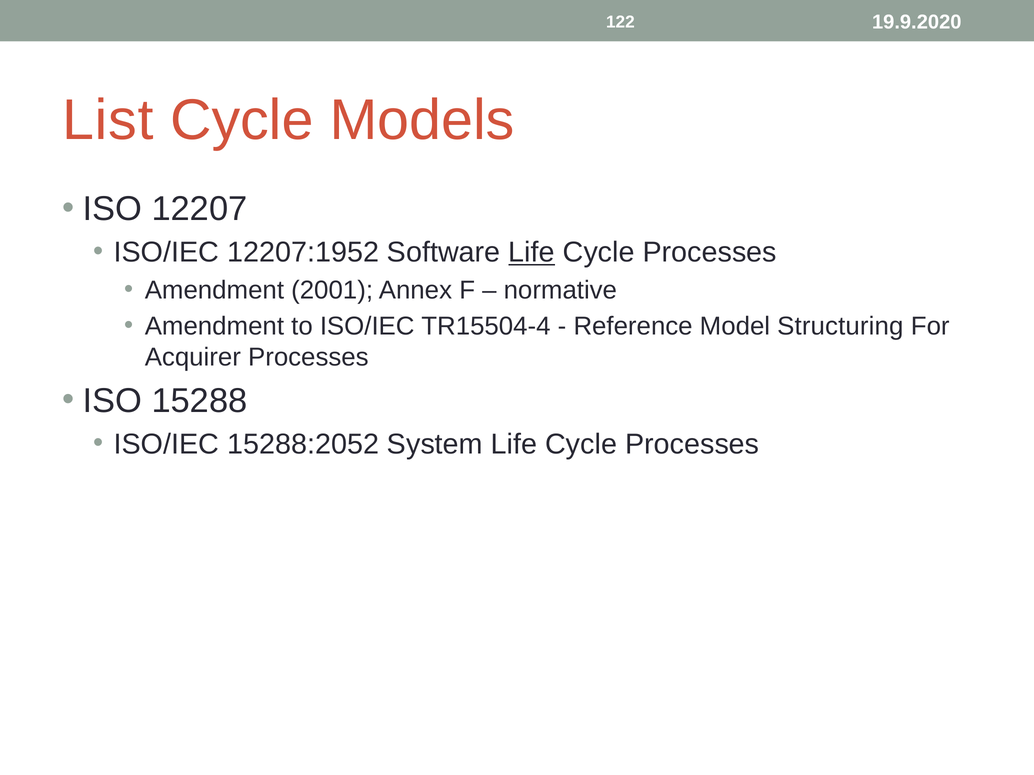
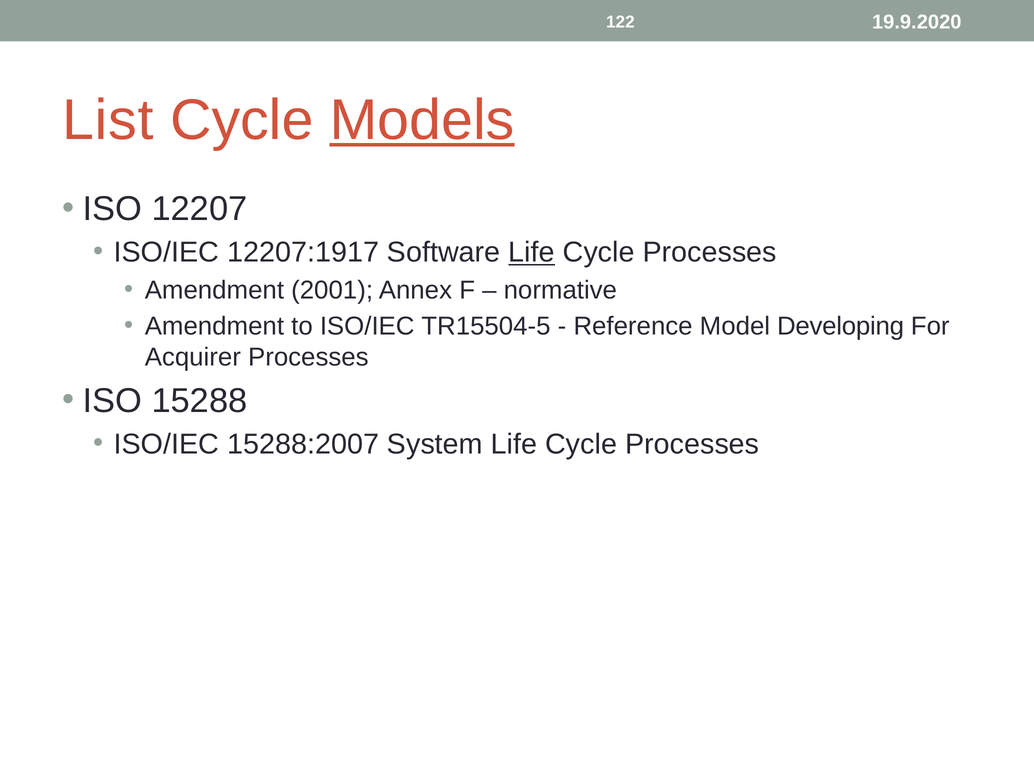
Models underline: none -> present
12207:1952: 12207:1952 -> 12207:1917
TR15504-4: TR15504-4 -> TR15504-5
Structuring: Structuring -> Developing
15288:2052: 15288:2052 -> 15288:2007
